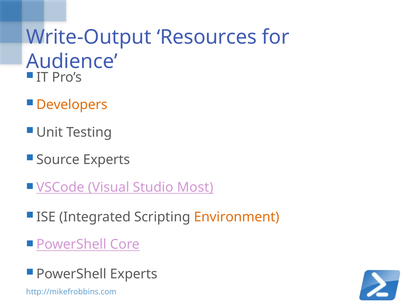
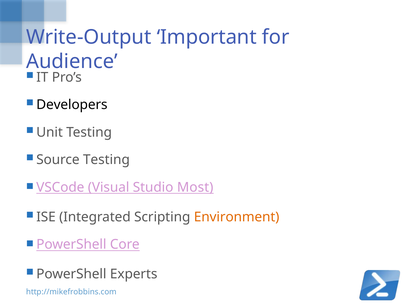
Resources: Resources -> Important
Developers colour: orange -> black
Source Experts: Experts -> Testing
